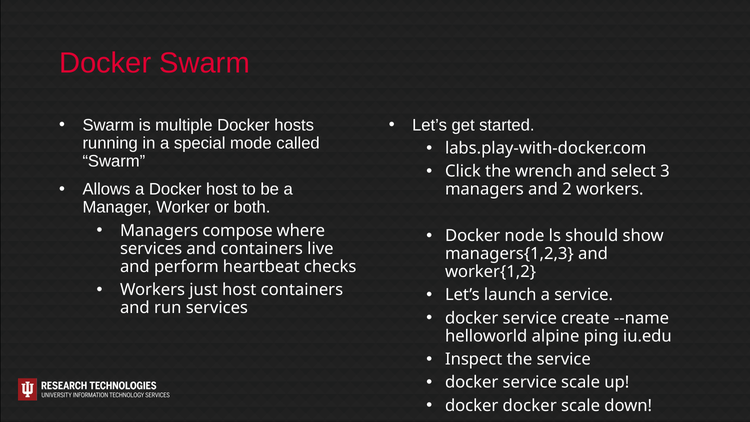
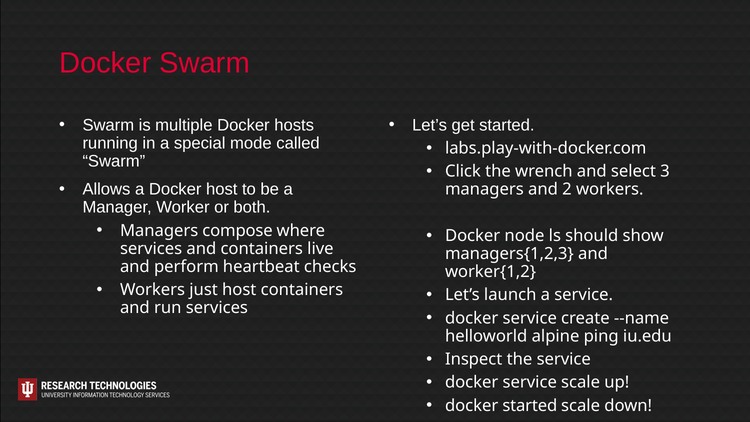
docker docker: docker -> started
